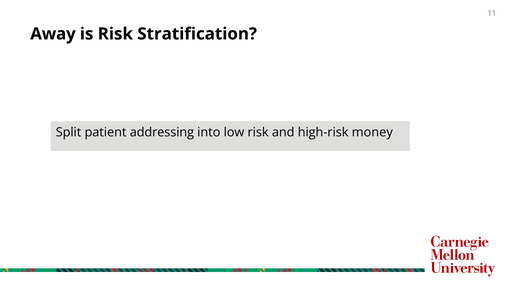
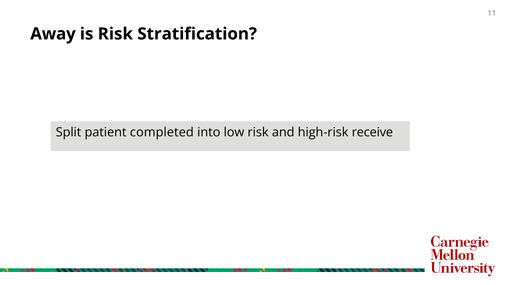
addressing: addressing -> completed
money: money -> receive
